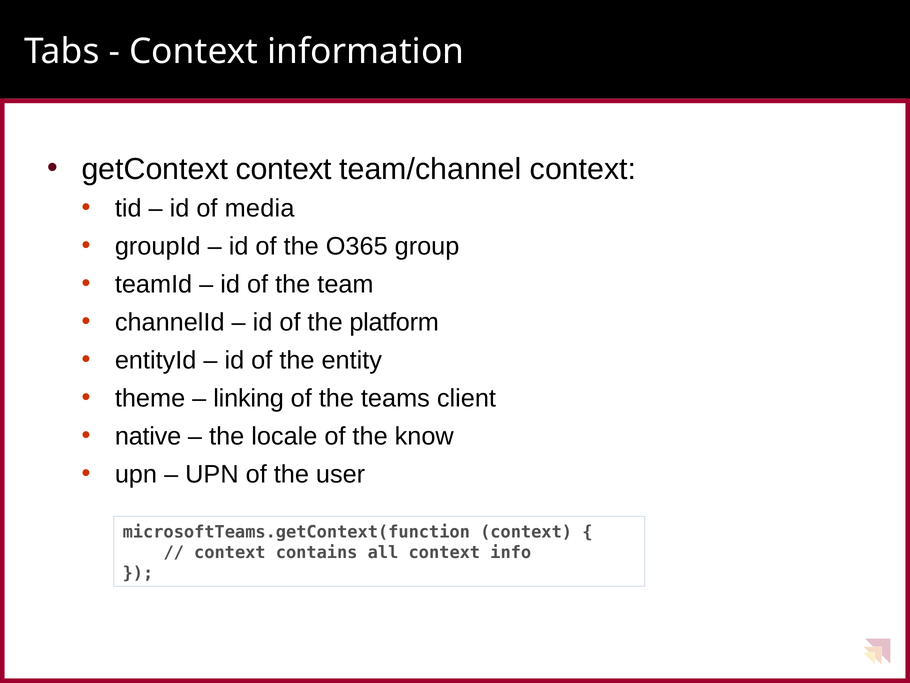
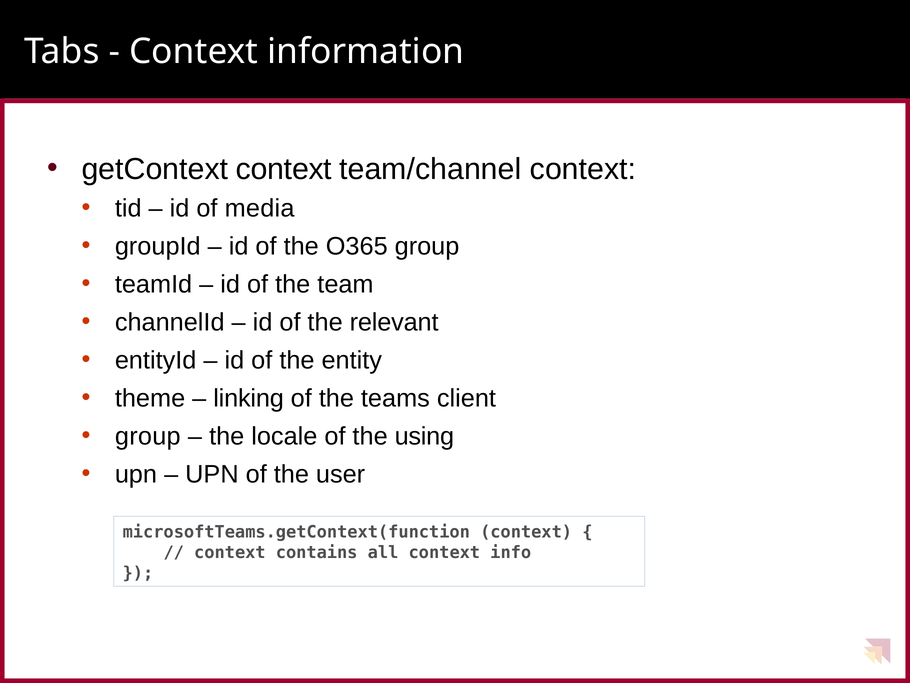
platform: platform -> relevant
native at (148, 436): native -> group
know: know -> using
